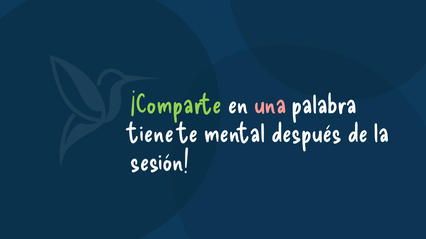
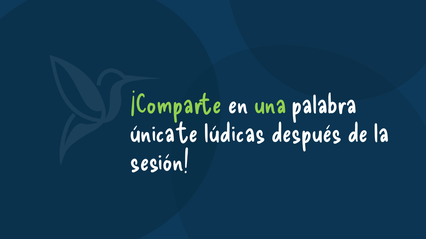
una colour: pink -> light green
tiene: tiene -> única
mental: mental -> lúdicas
